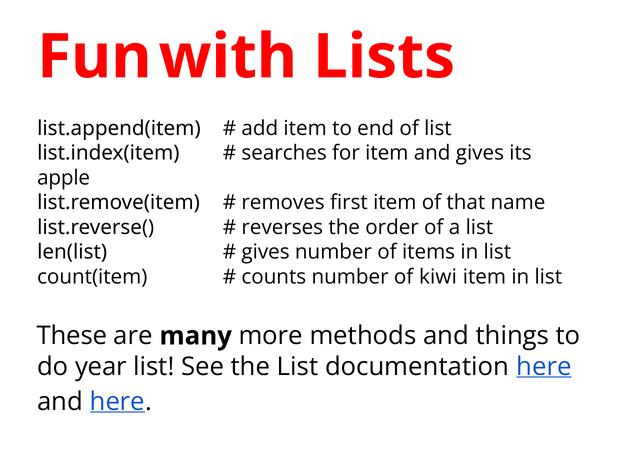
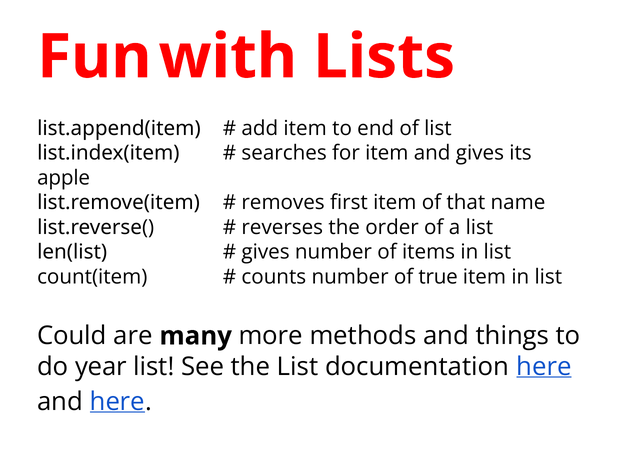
kiwi: kiwi -> true
These: These -> Could
